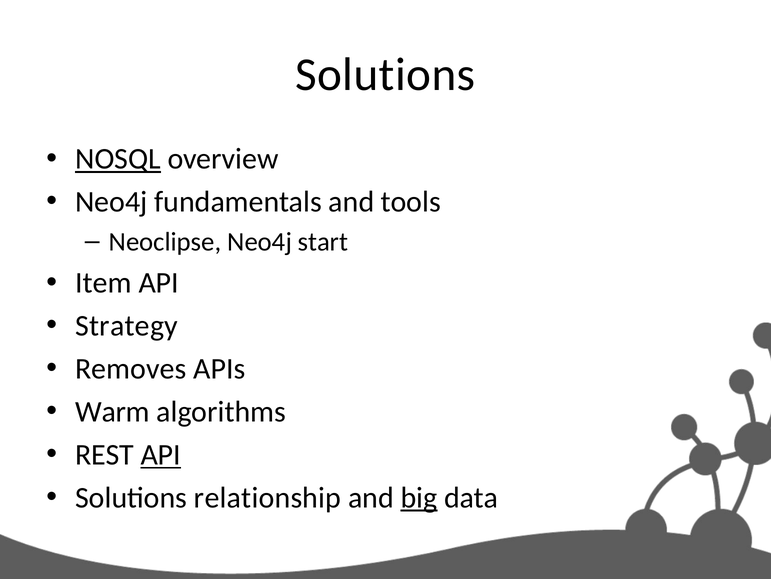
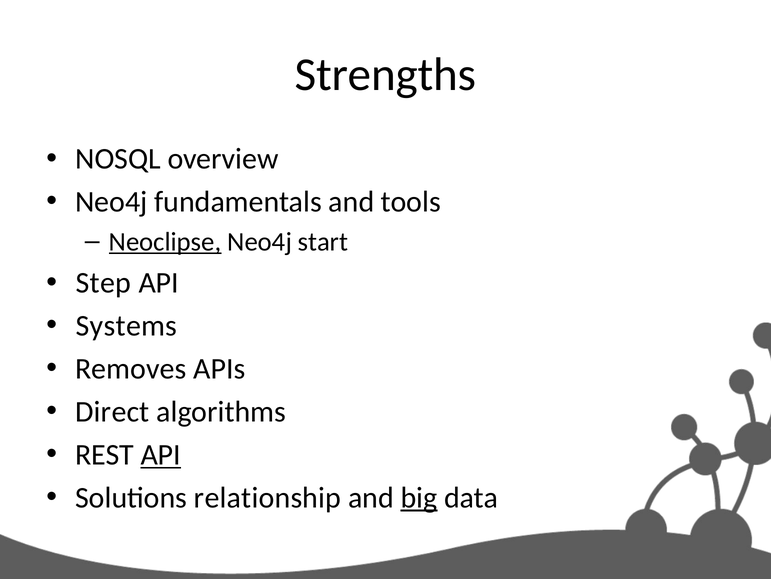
Solutions at (385, 75): Solutions -> Strengths
NOSQL underline: present -> none
Neoclipse underline: none -> present
Item: Item -> Step
Strategy: Strategy -> Systems
Warm: Warm -> Direct
